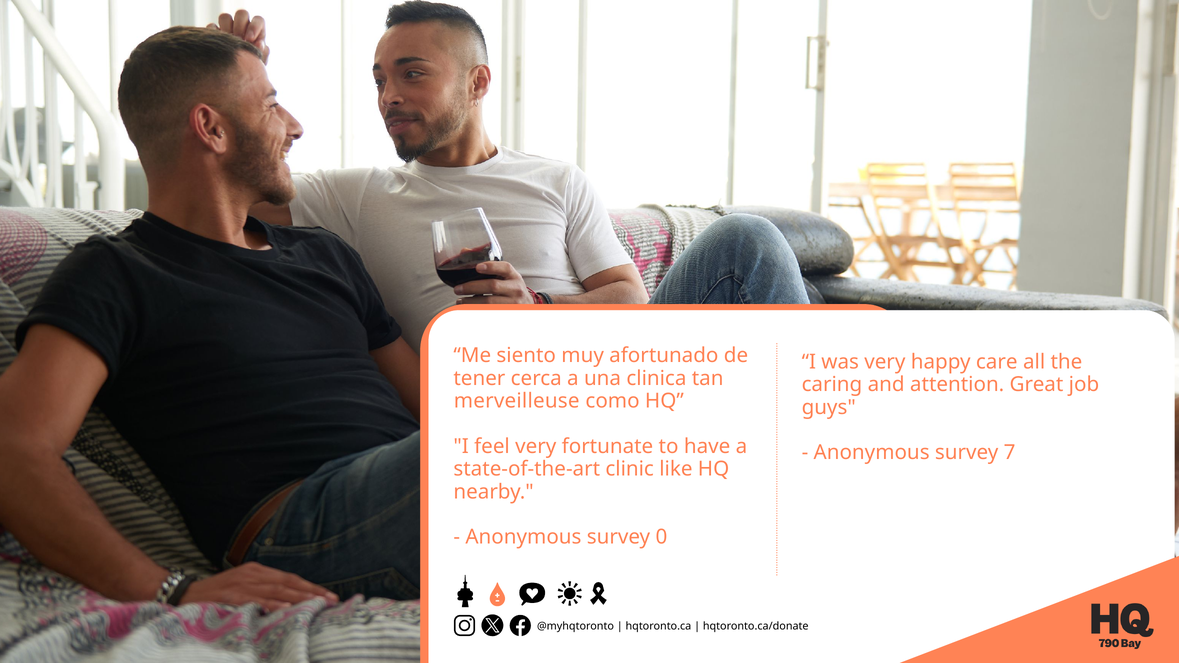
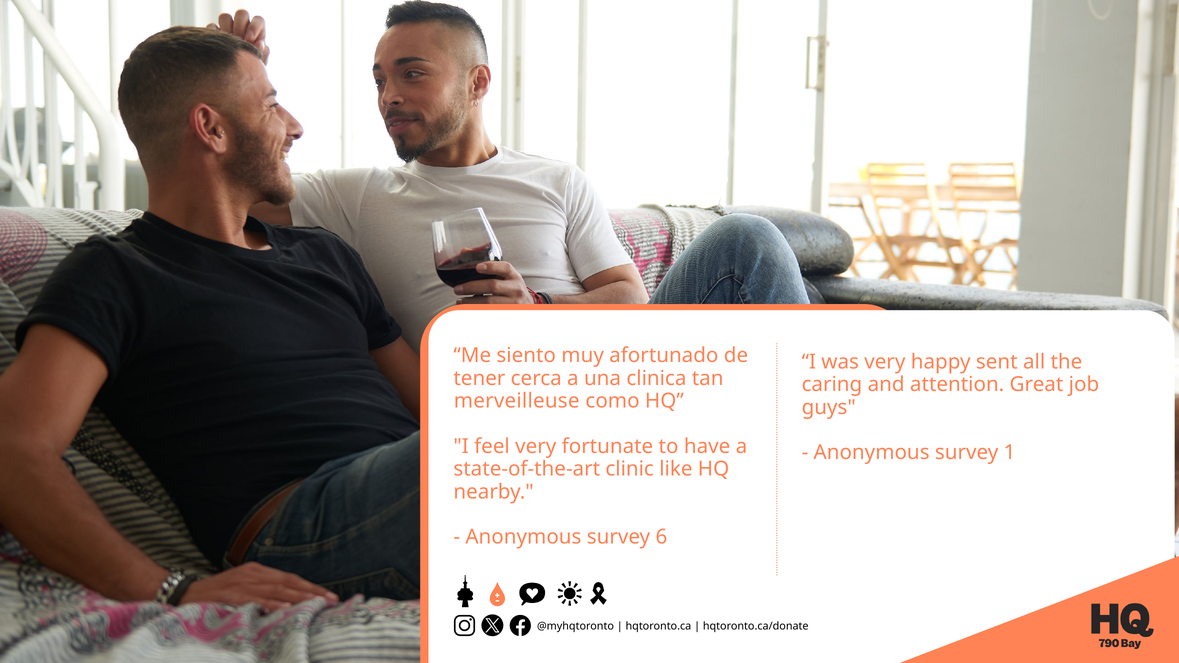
care: care -> sent
7: 7 -> 1
0: 0 -> 6
